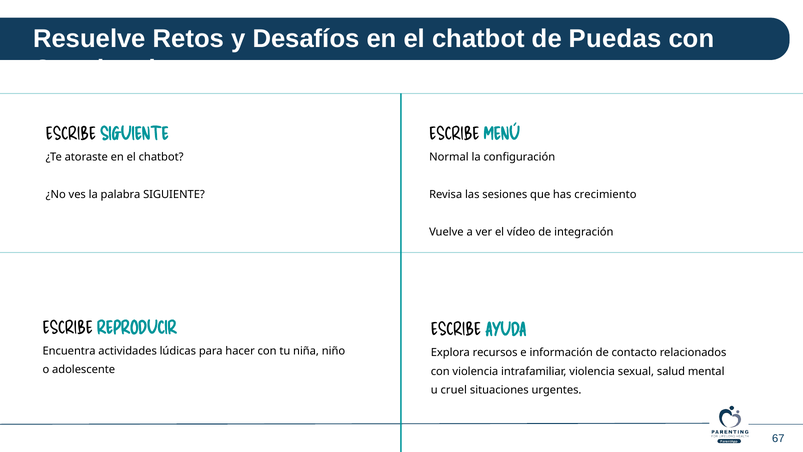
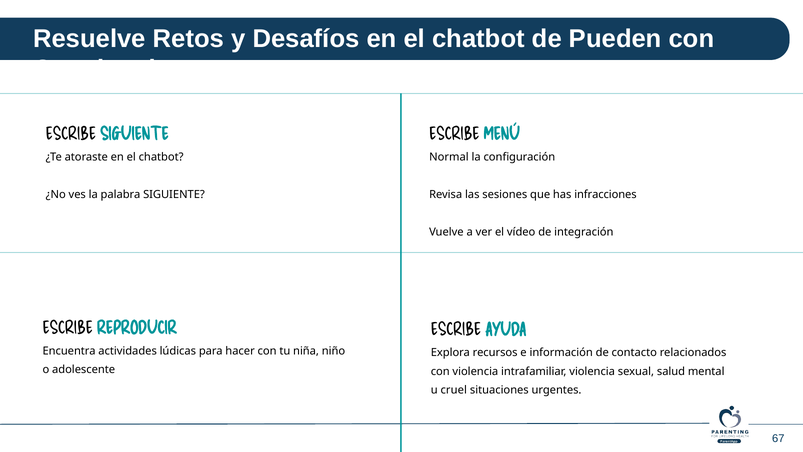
Puedas: Puedas -> Pueden
crecimiento: crecimiento -> infracciones
